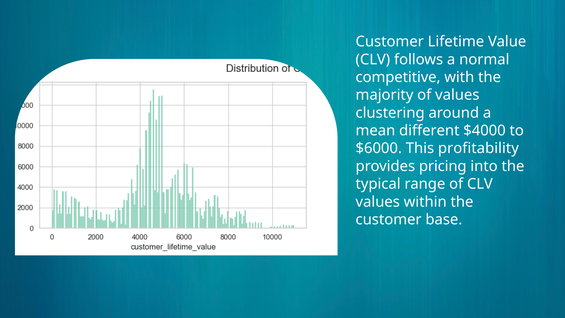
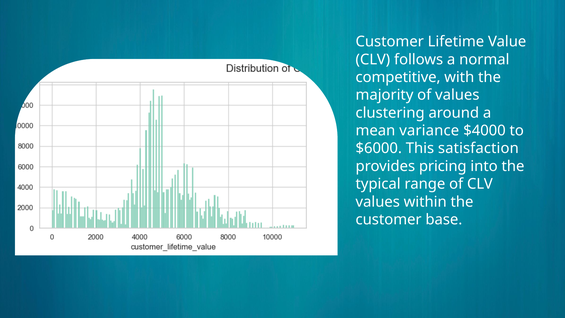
different: different -> variance
profitability: profitability -> satisfaction
